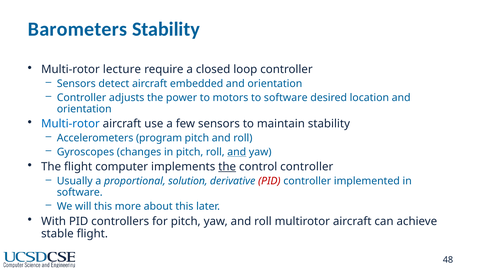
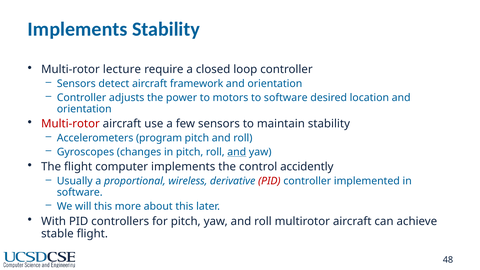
Barometers at (78, 29): Barometers -> Implements
embedded: embedded -> framework
Multi-rotor at (70, 124) colour: blue -> red
the at (227, 167) underline: present -> none
control controller: controller -> accidently
solution: solution -> wireless
